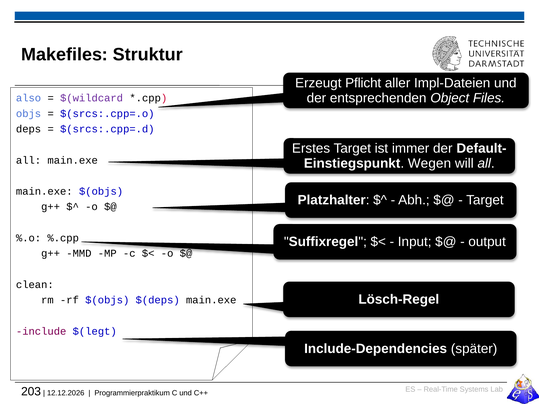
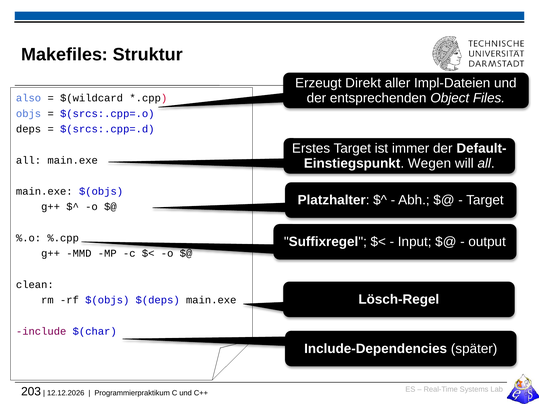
Pflicht: Pflicht -> Direkt
$(wildcard colour: purple -> black
$(legt: $(legt -> $(char
